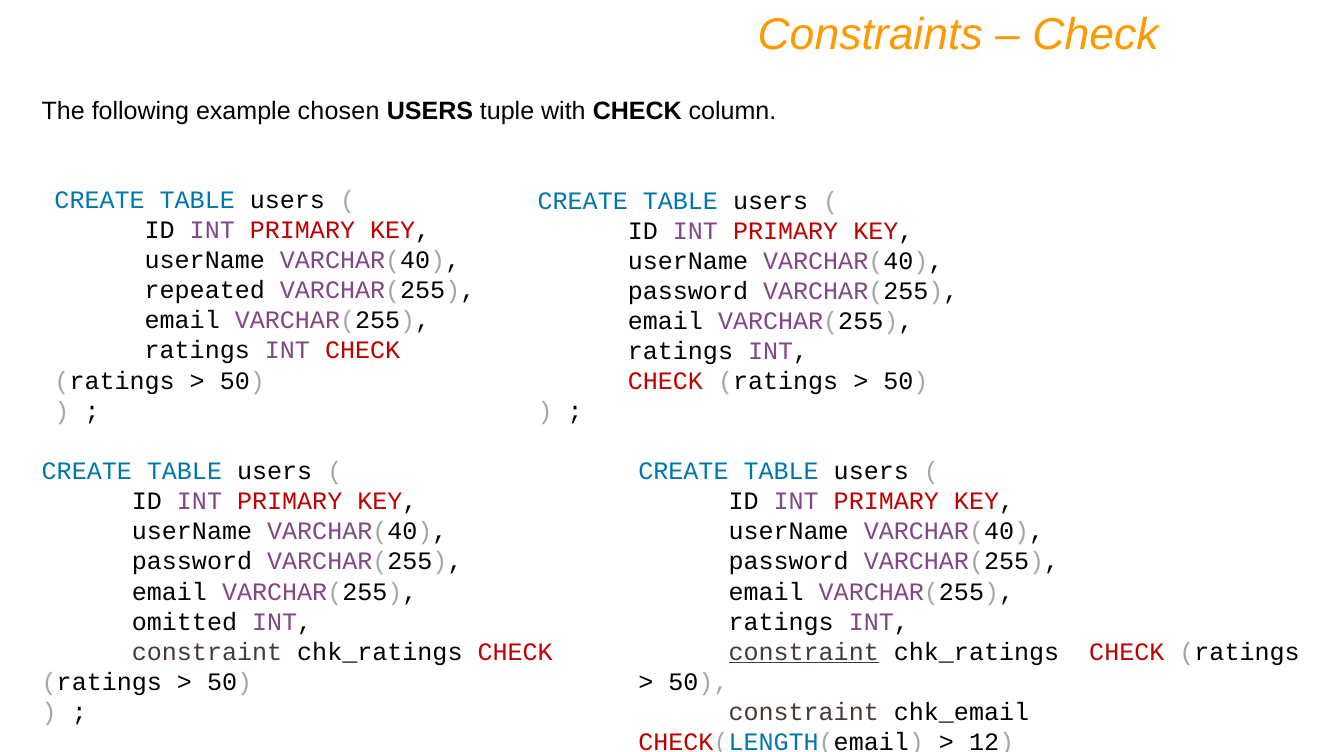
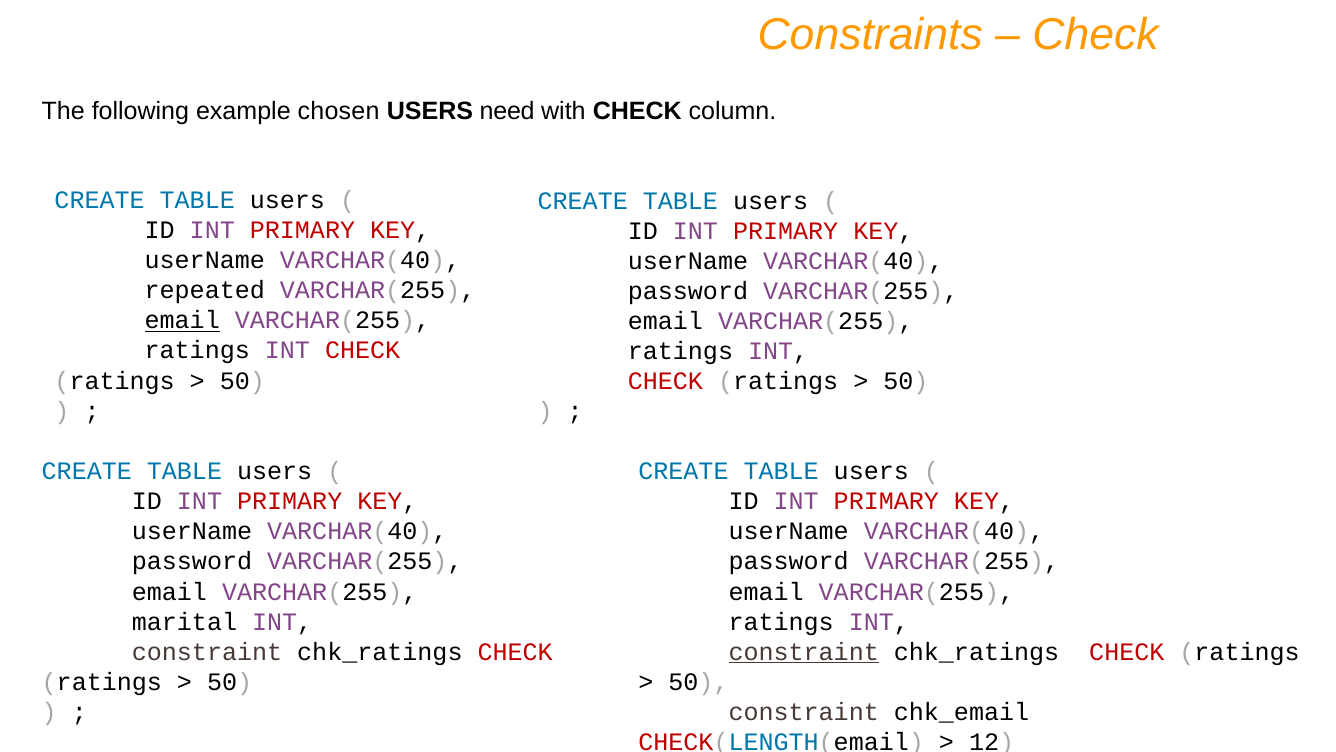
tuple: tuple -> need
email at (182, 320) underline: none -> present
omitted: omitted -> marital
